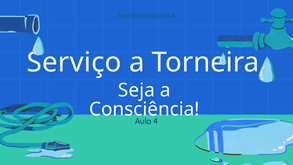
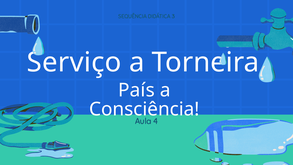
Seja: Seja -> País
